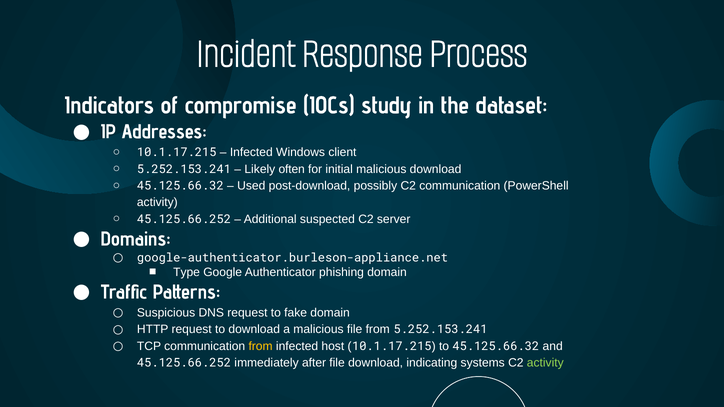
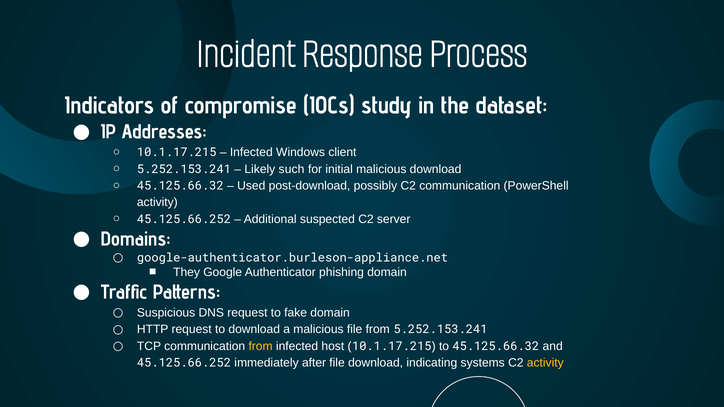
often: often -> such
Type: Type -> They
activity at (545, 363) colour: light green -> yellow
